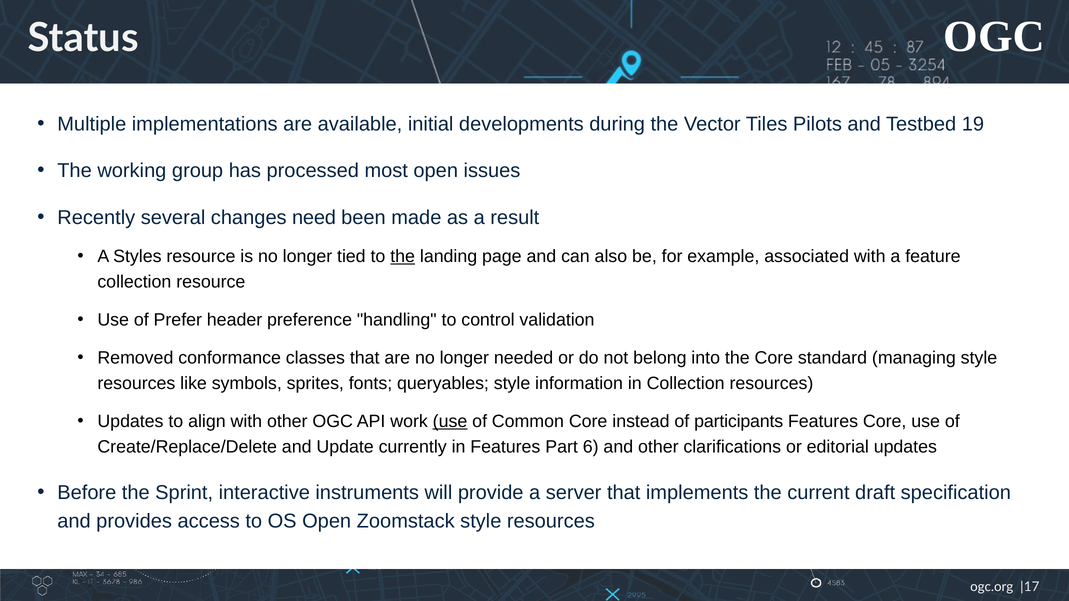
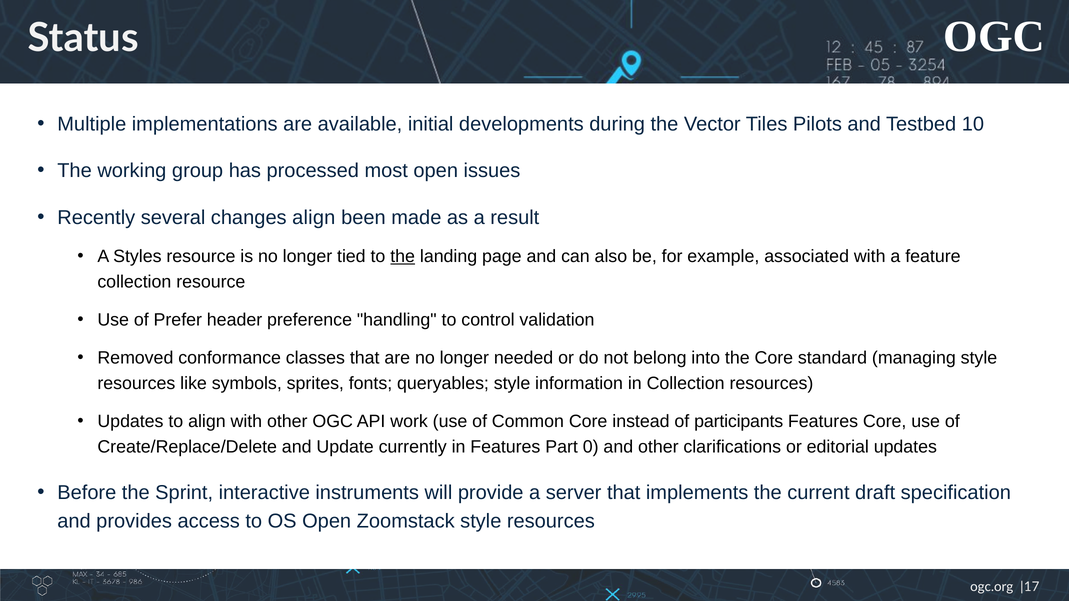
19: 19 -> 10
changes need: need -> align
use at (450, 422) underline: present -> none
6: 6 -> 0
